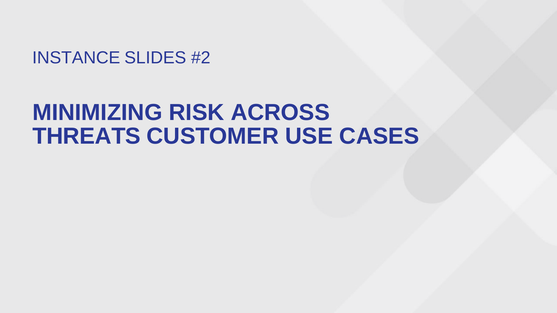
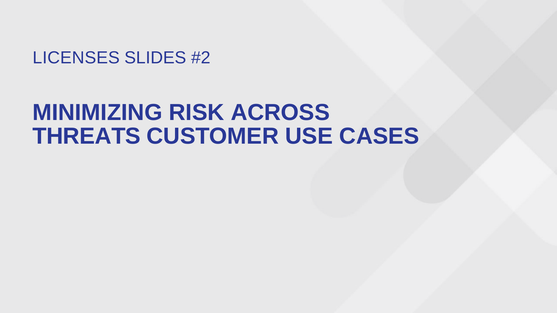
INSTANCE: INSTANCE -> LICENSES
